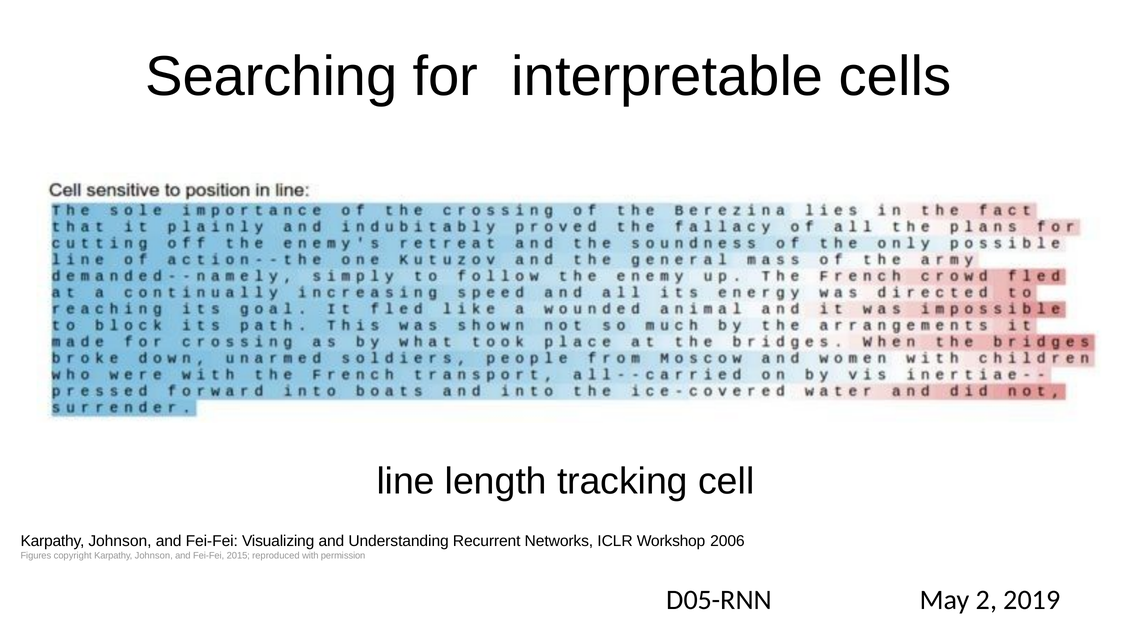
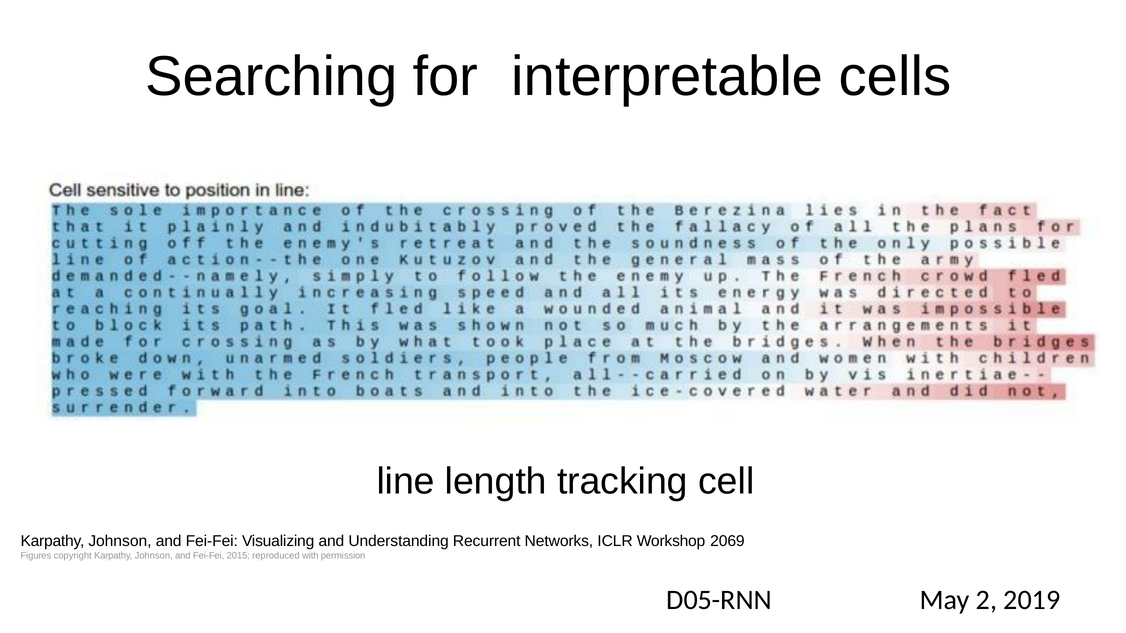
2006: 2006 -> 2069
